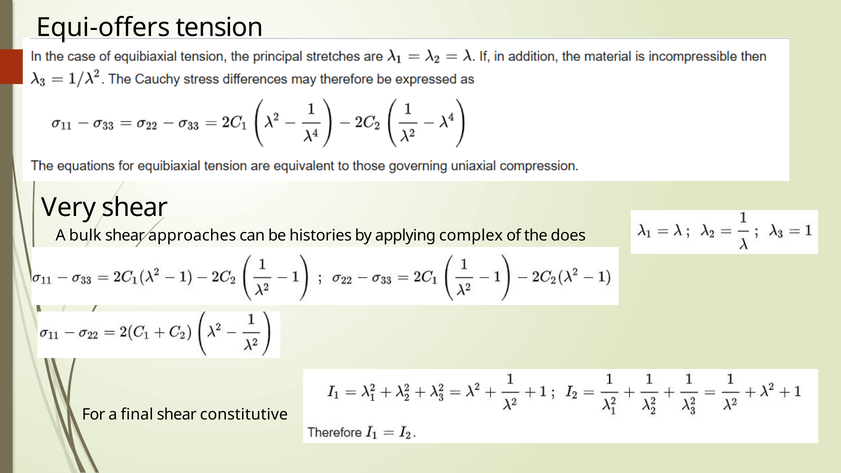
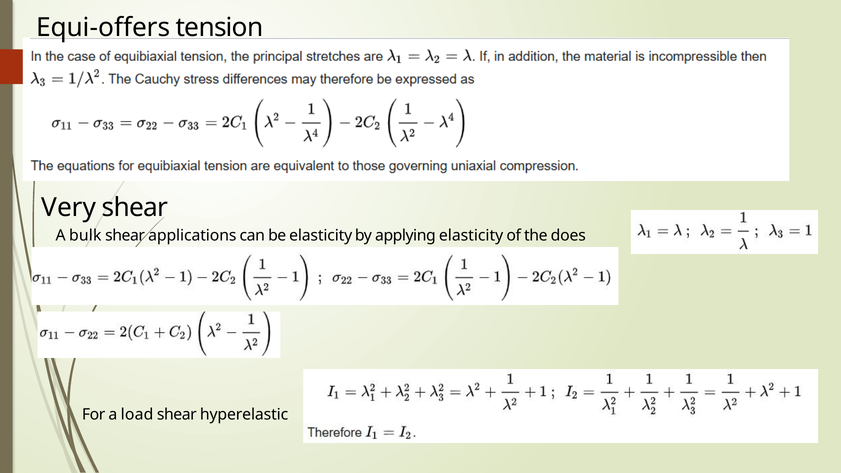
approaches: approaches -> applications
be histories: histories -> elasticity
applying complex: complex -> elasticity
final: final -> load
constitutive: constitutive -> hyperelastic
